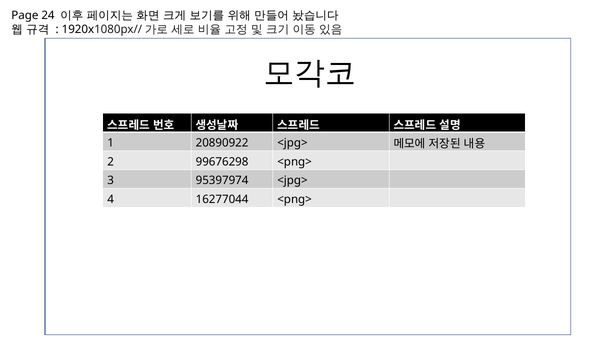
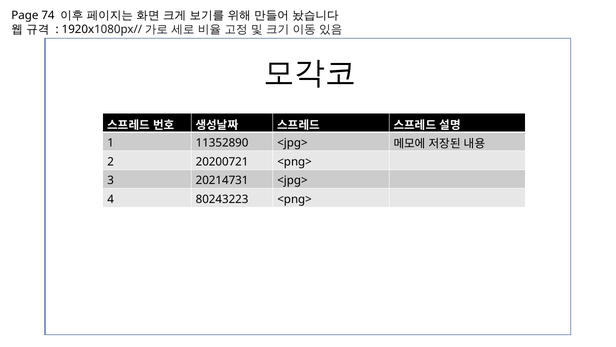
24: 24 -> 74
20890922: 20890922 -> 11352890
99676298: 99676298 -> 20200721
95397974: 95397974 -> 20214731
16277044: 16277044 -> 80243223
